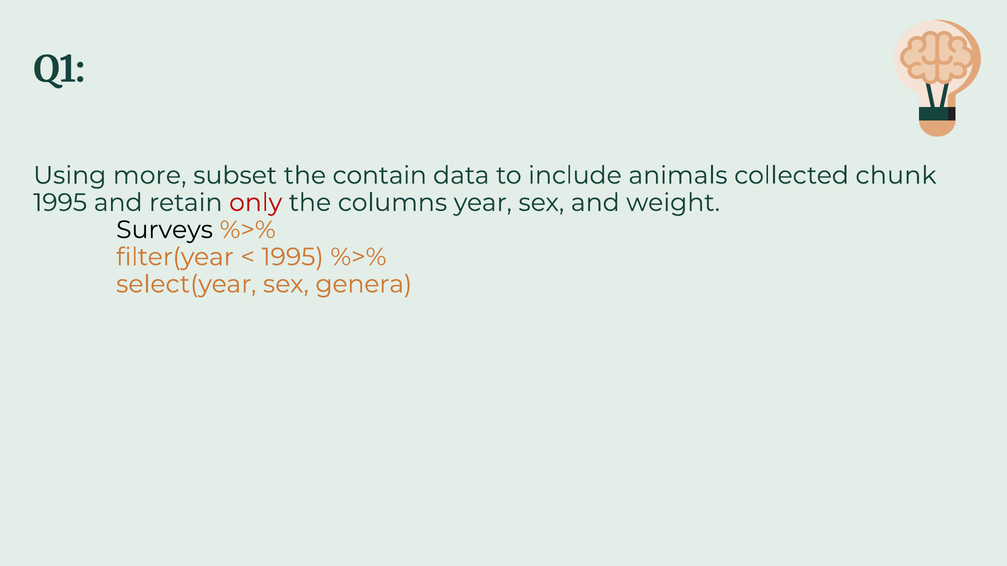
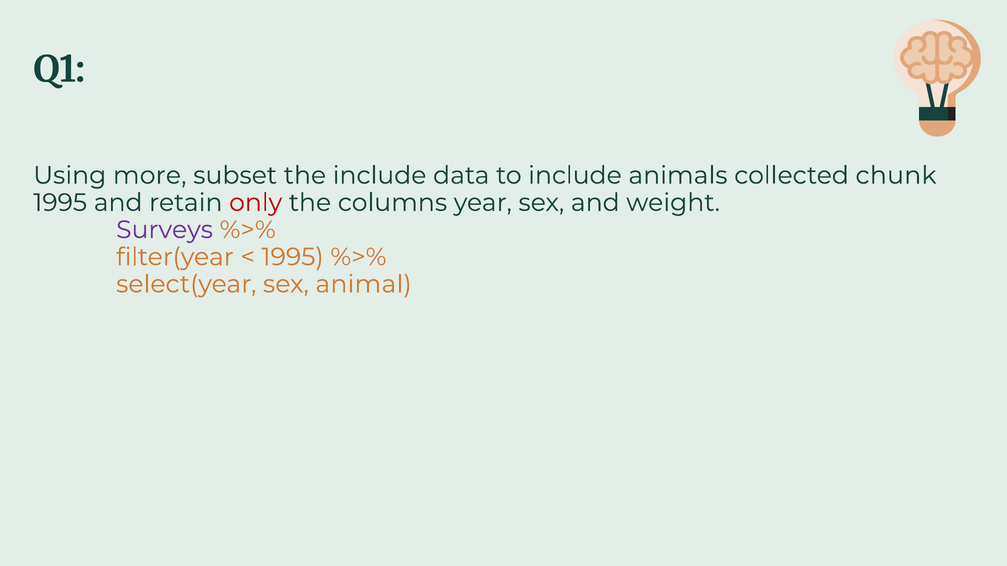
the contain: contain -> include
Surveys colour: black -> purple
genera: genera -> animal
